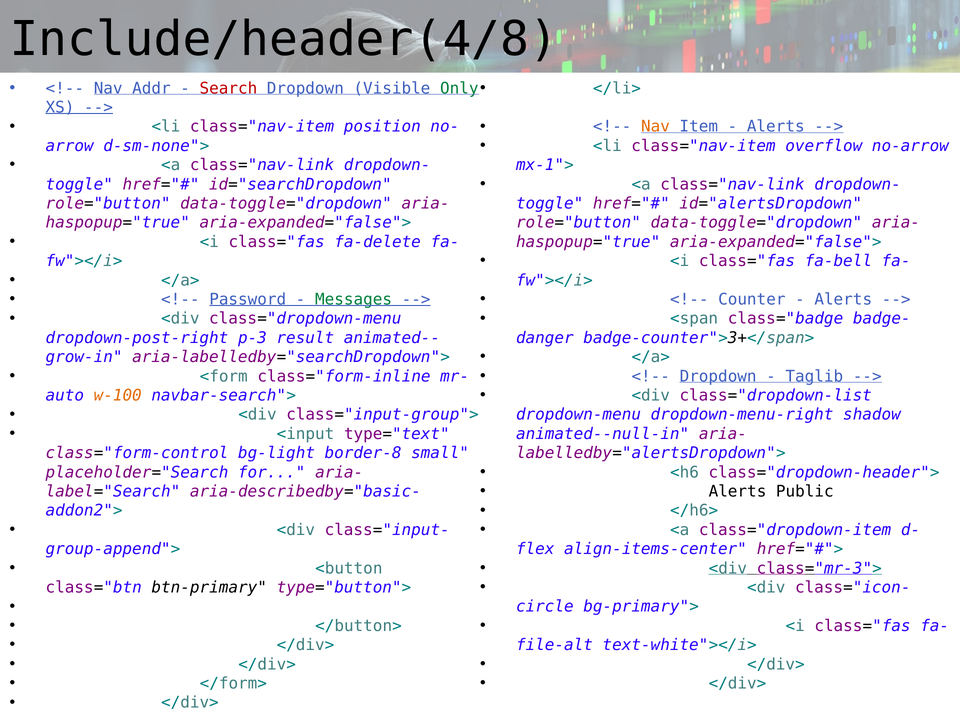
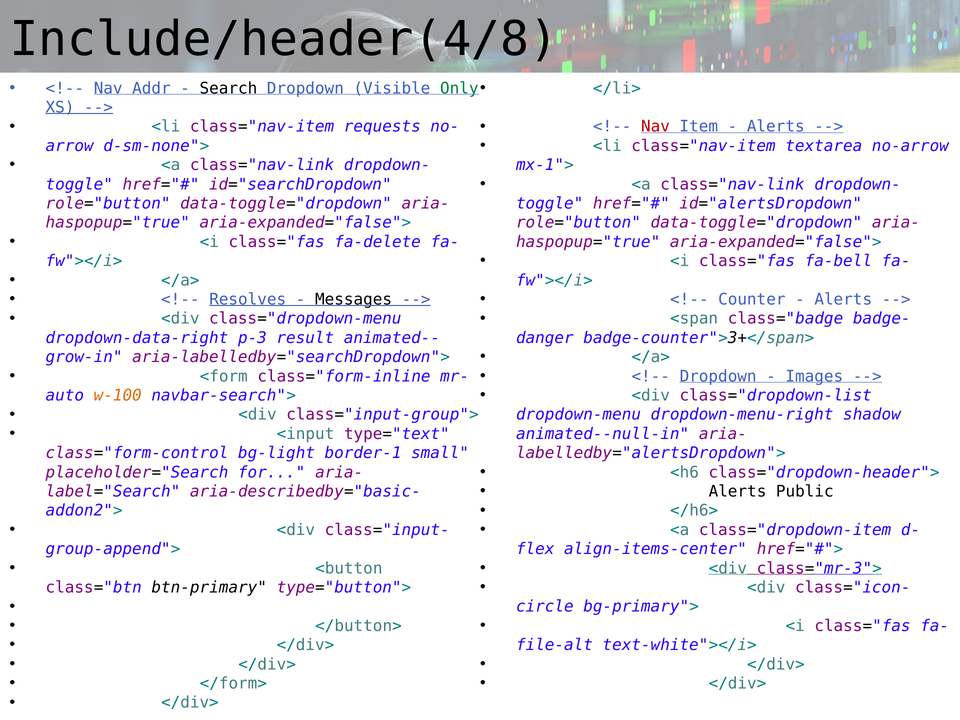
Search colour: red -> black
position: position -> requests
Nav at (656, 127) colour: orange -> red
overflow: overflow -> textarea
Password: Password -> Resolves
Messages colour: green -> black
dropdown-post-right: dropdown-post-right -> dropdown-data-right
Taglib: Taglib -> Images
border-8: border-8 -> border-1
